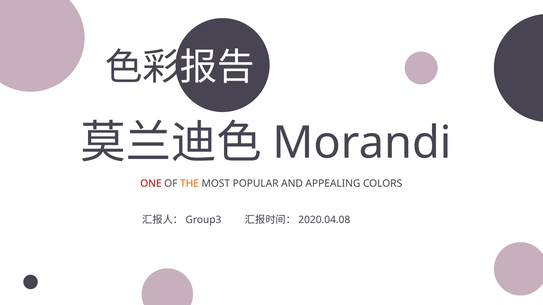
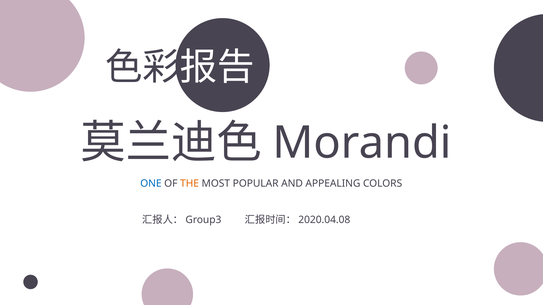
ONE colour: red -> blue
